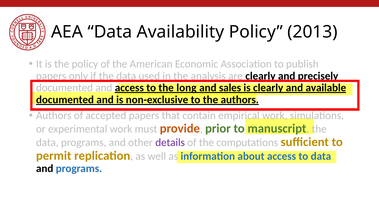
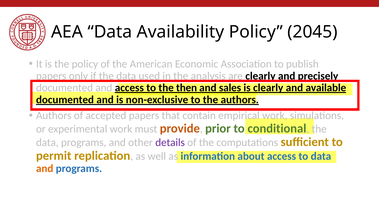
2013: 2013 -> 2045
long: long -> then
manuscript: manuscript -> conditional
and at (45, 169) colour: black -> orange
